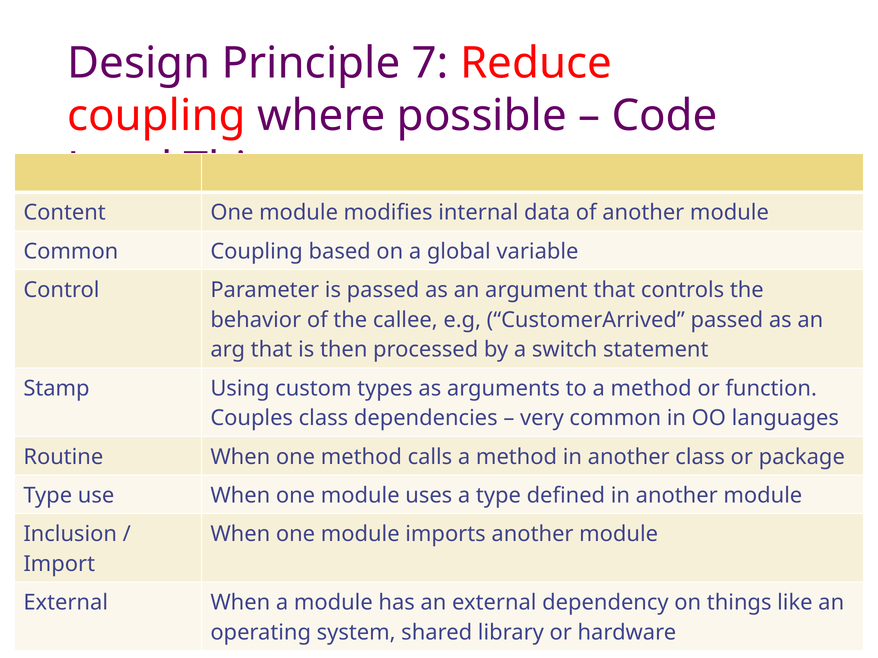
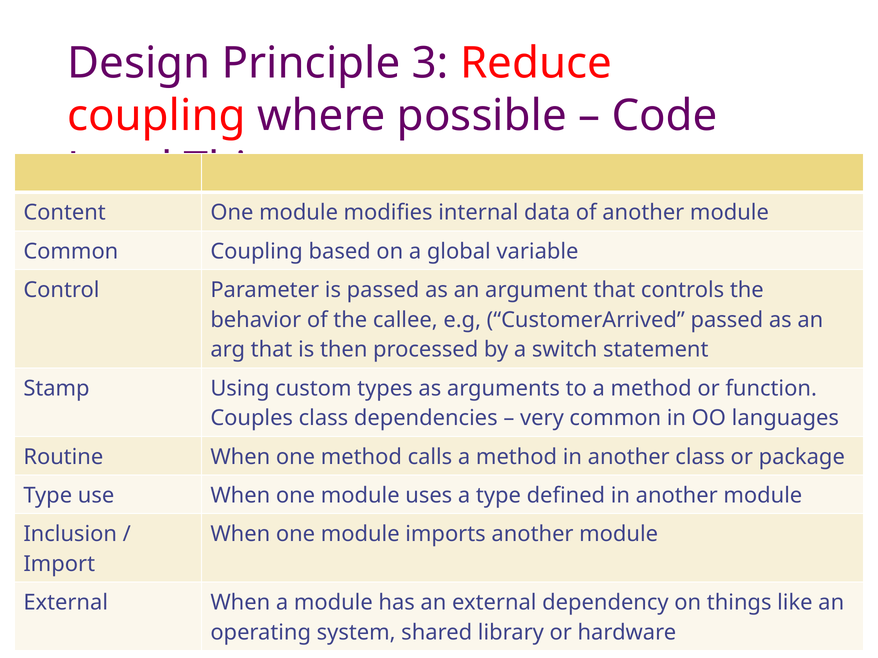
7: 7 -> 3
